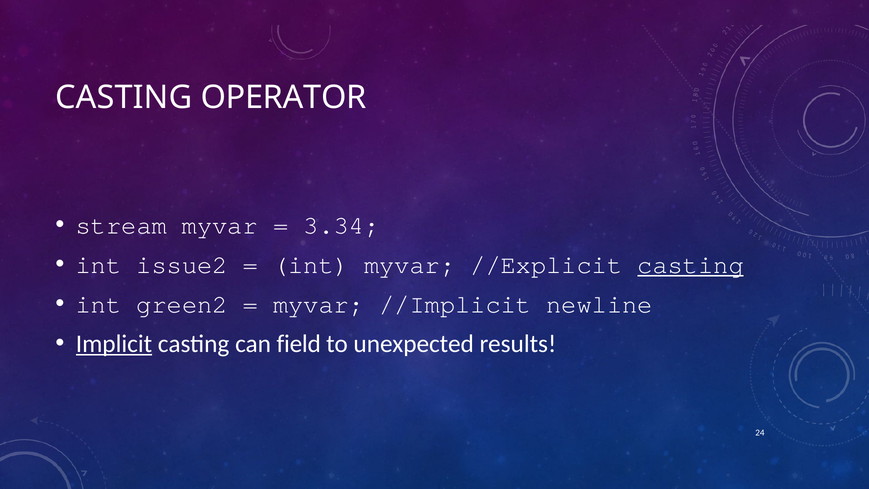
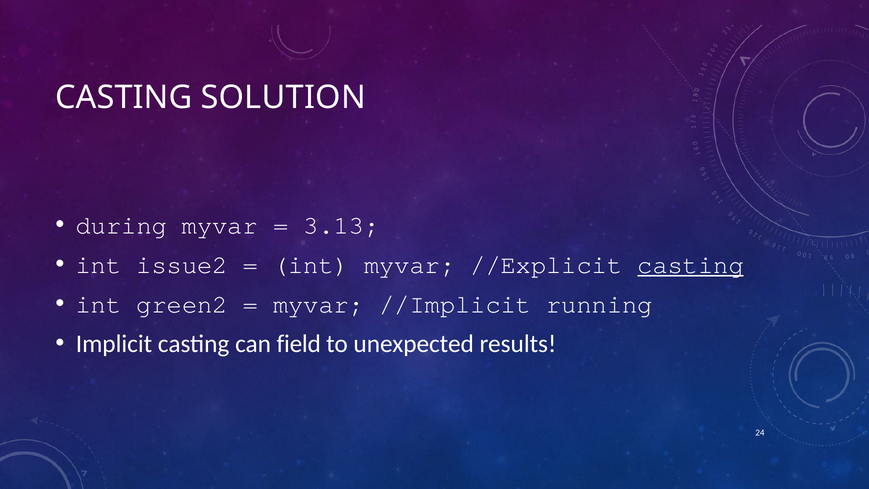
OPERATOR: OPERATOR -> SOLUTION
stream: stream -> during
3.34: 3.34 -> 3.13
newline: newline -> running
Implicit underline: present -> none
